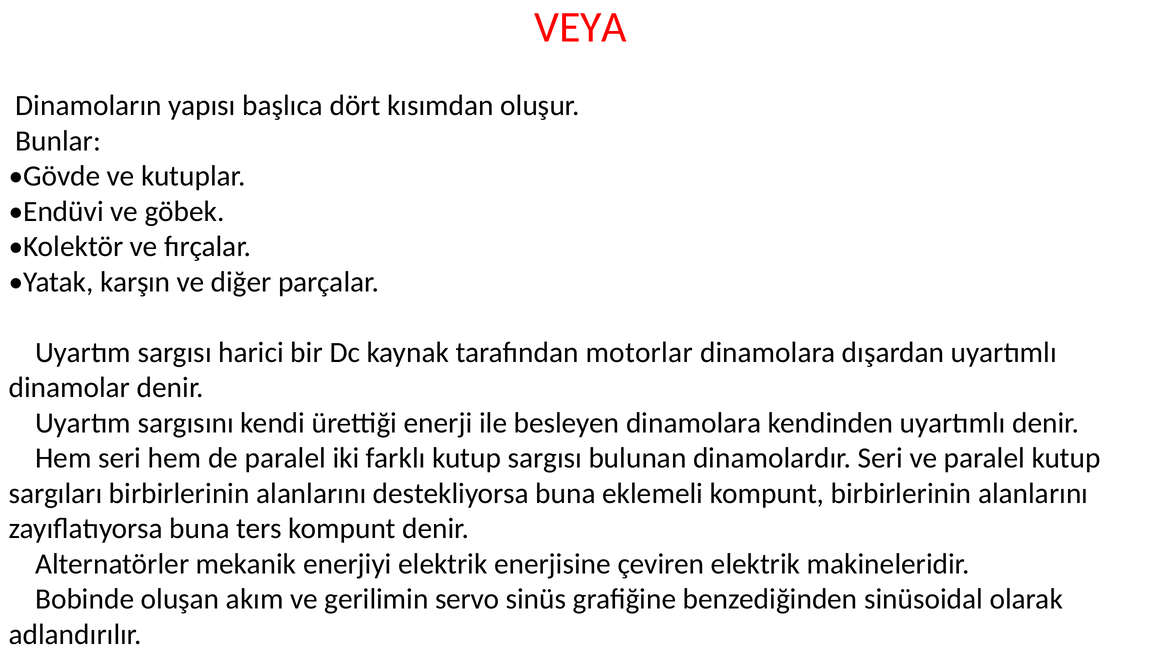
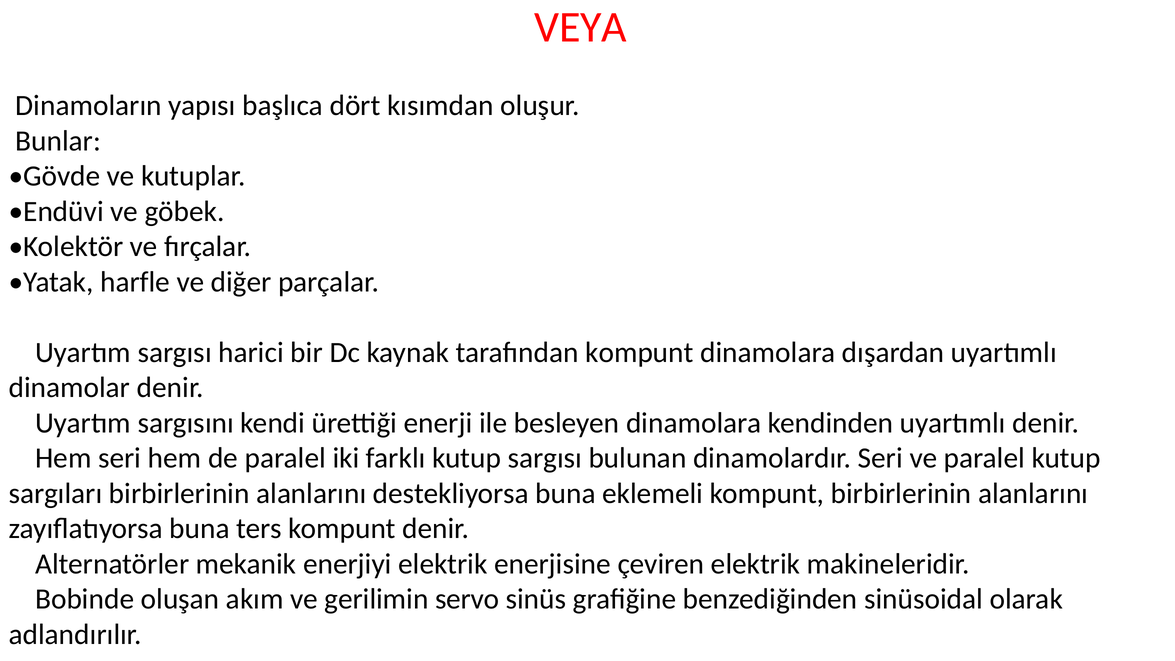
karşın: karşın -> harfle
tarafından motorlar: motorlar -> kompunt
